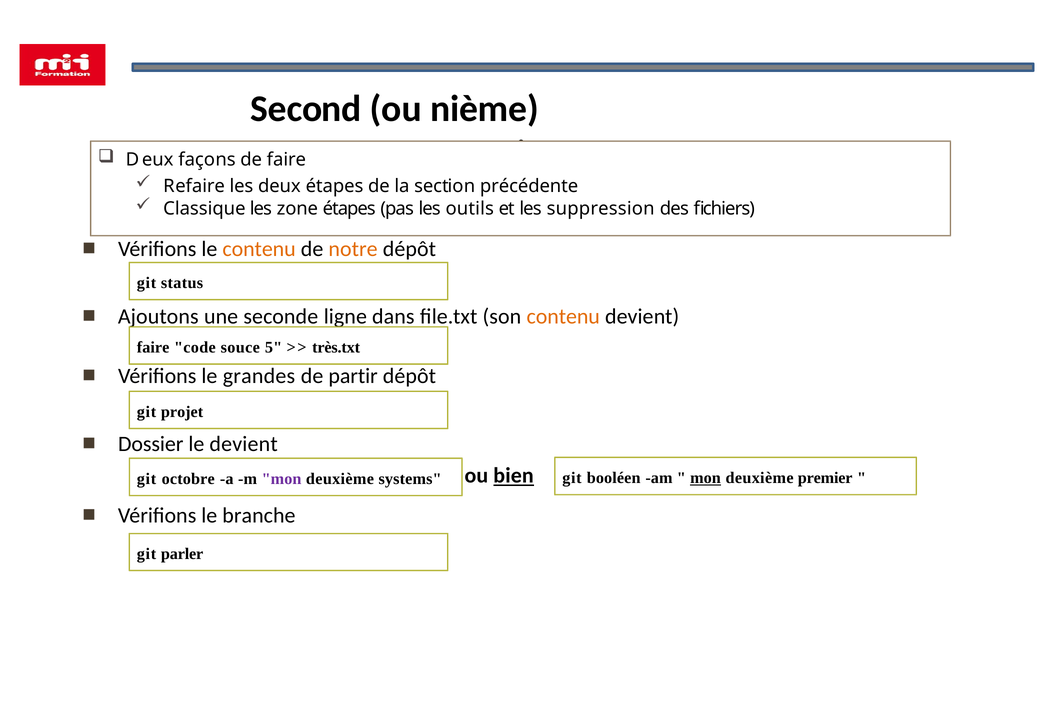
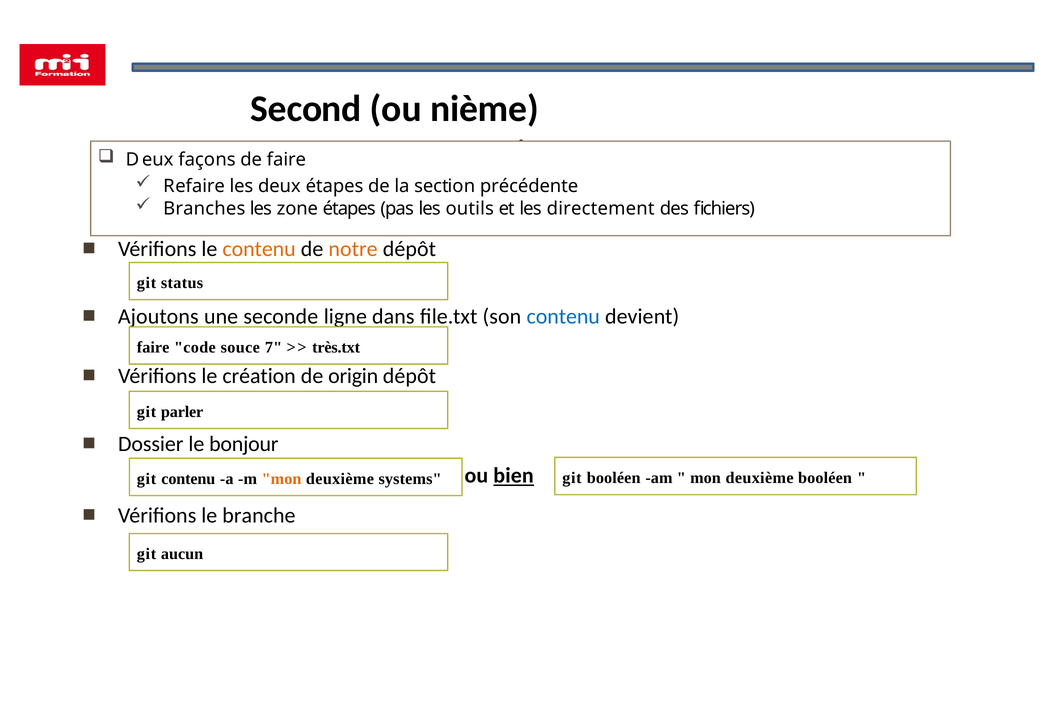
Classique: Classique -> Branches
suppression: suppression -> directement
contenu at (563, 317) colour: orange -> blue
5: 5 -> 7
grandes: grandes -> création
partir: partir -> origin
projet: projet -> parler
le devient: devient -> bonjour
mon at (705, 478) underline: present -> none
deuxième premier: premier -> booléen
git octobre: octobre -> contenu
mon at (282, 479) colour: purple -> orange
parler: parler -> aucun
